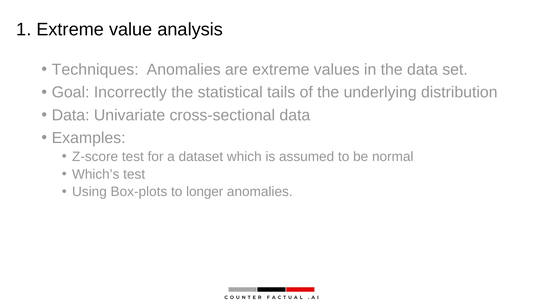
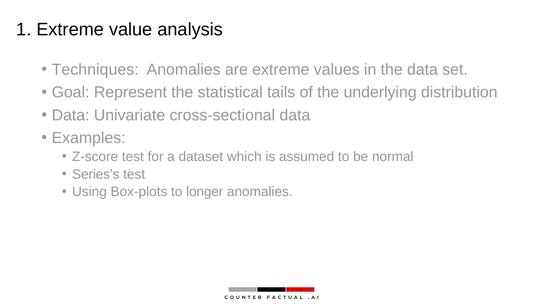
Incorrectly: Incorrectly -> Represent
Which’s: Which’s -> Series’s
